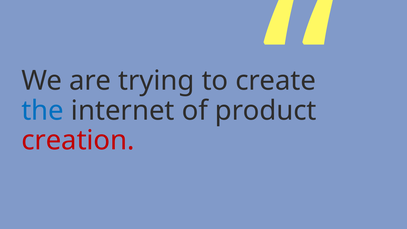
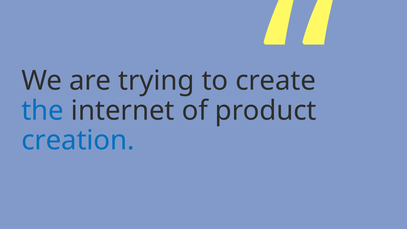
creation colour: red -> blue
